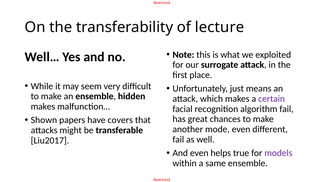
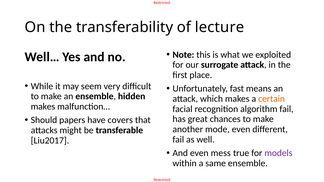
just: just -> fast
certain colour: purple -> orange
Shown: Shown -> Should
helps: helps -> mess
